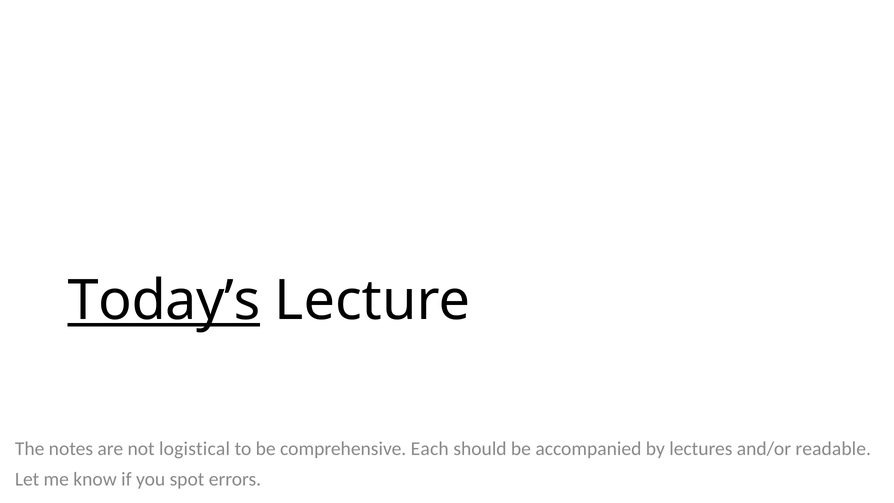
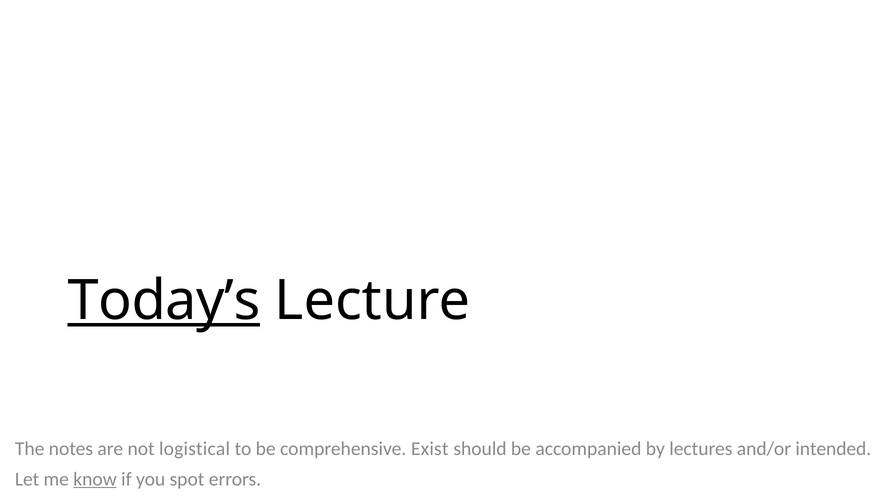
Each: Each -> Exist
readable: readable -> intended
know underline: none -> present
